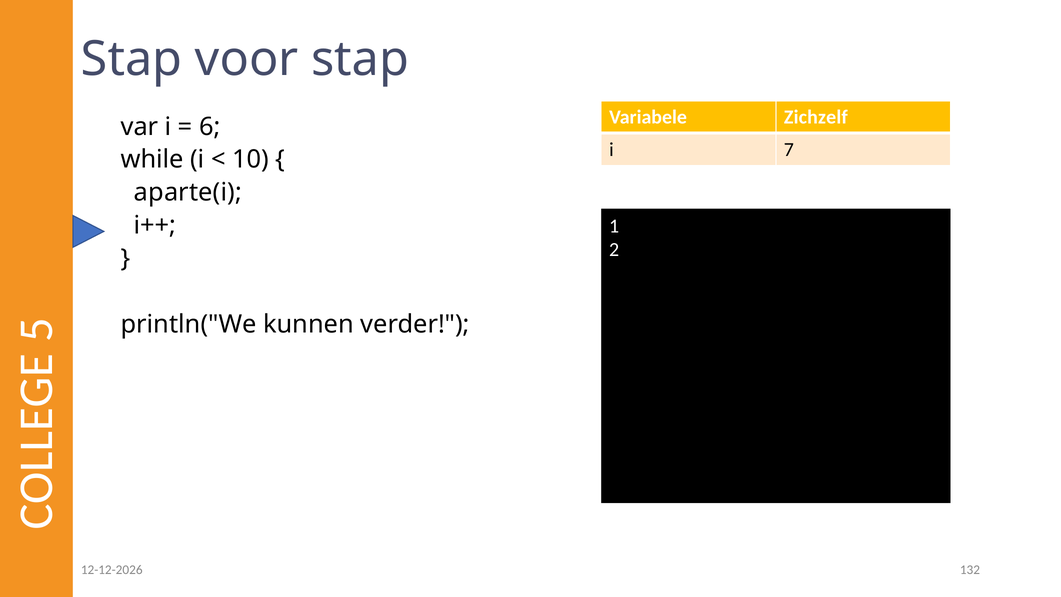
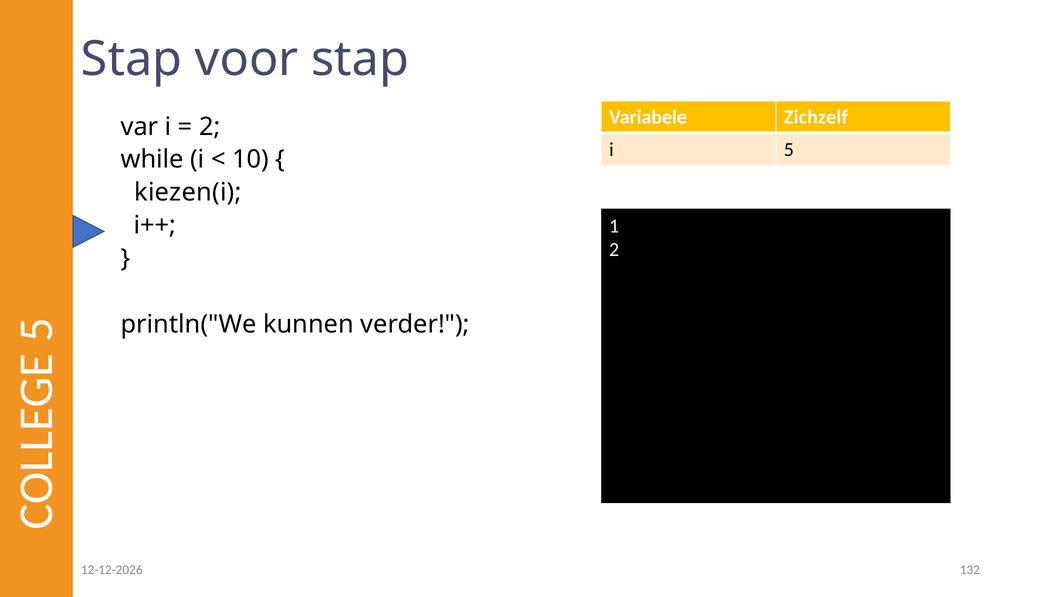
6 at (210, 127): 6 -> 2
i 7: 7 -> 5
aparte(i: aparte(i -> kiezen(i
